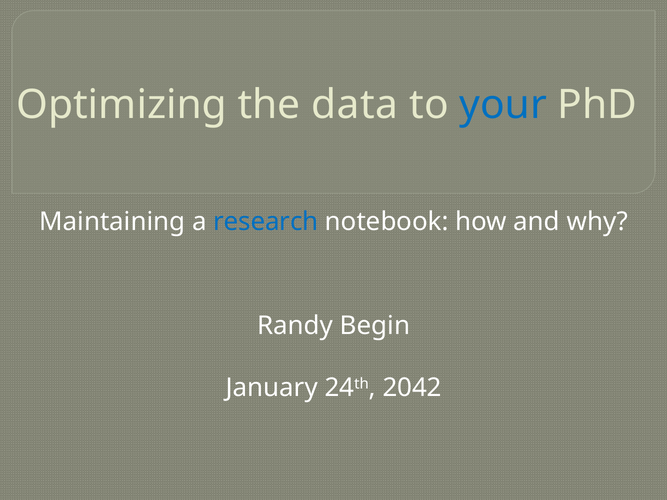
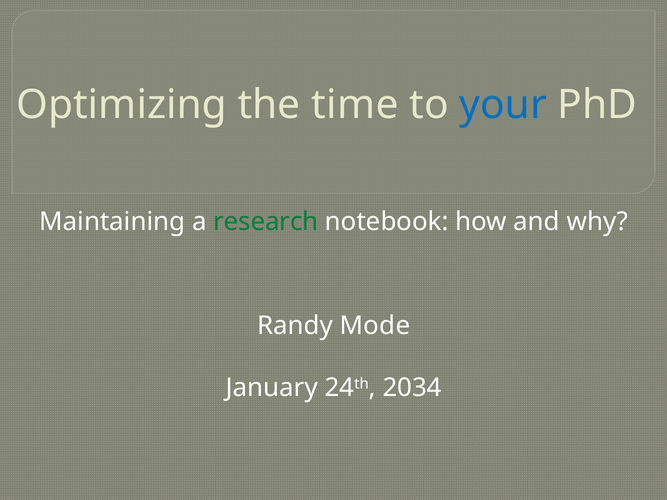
data: data -> time
research colour: blue -> green
Begin: Begin -> Mode
2042: 2042 -> 2034
